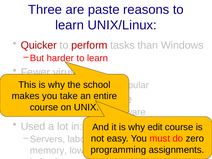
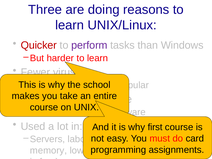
paste: paste -> doing
perform colour: red -> purple
edit: edit -> first
zero: zero -> card
